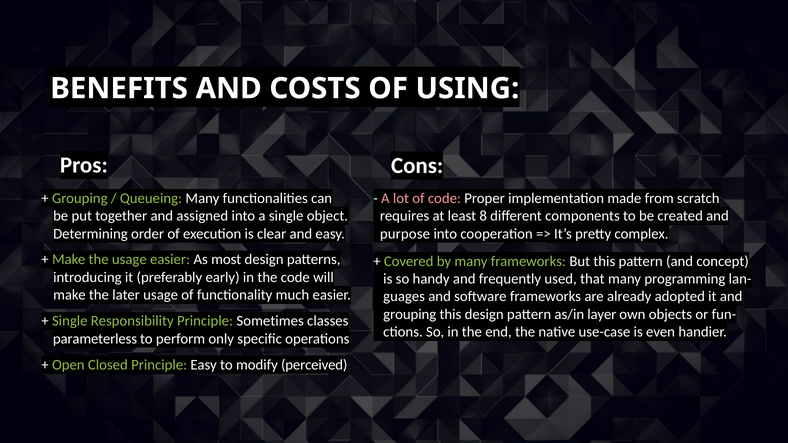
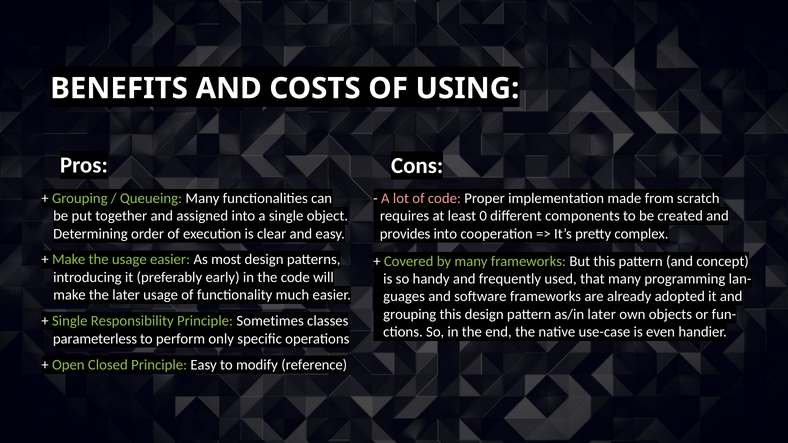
8: 8 -> 0
purpose: purpose -> provides
as/in layer: layer -> later
perceived: perceived -> reference
